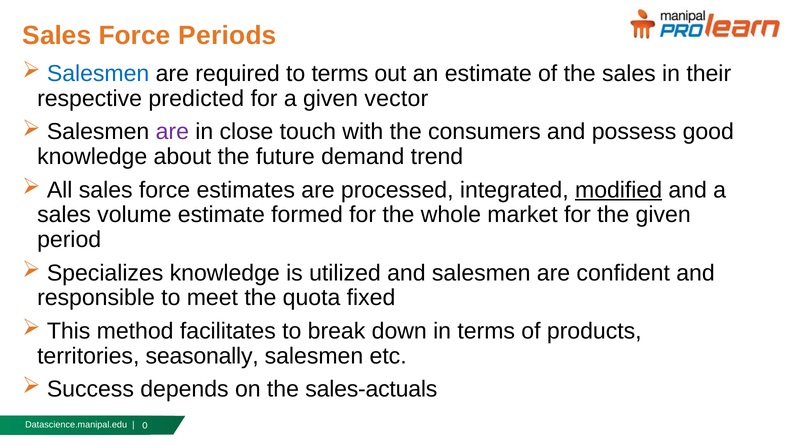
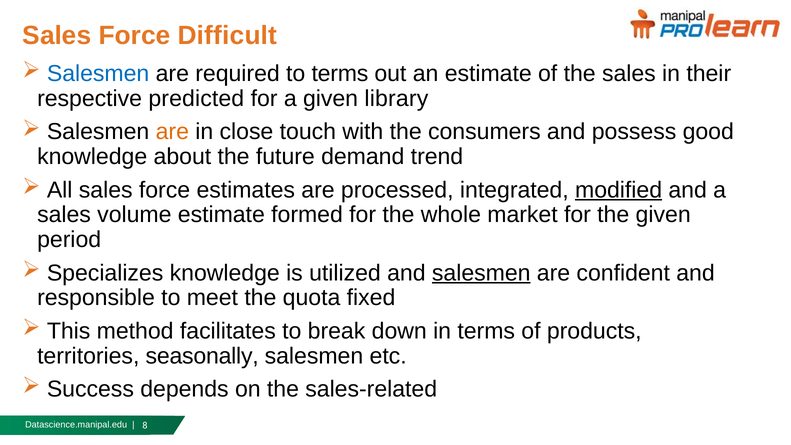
Periods: Periods -> Difficult
vector: vector -> library
are at (172, 132) colour: purple -> orange
salesmen at (481, 273) underline: none -> present
sales-actuals: sales-actuals -> sales-related
0: 0 -> 8
